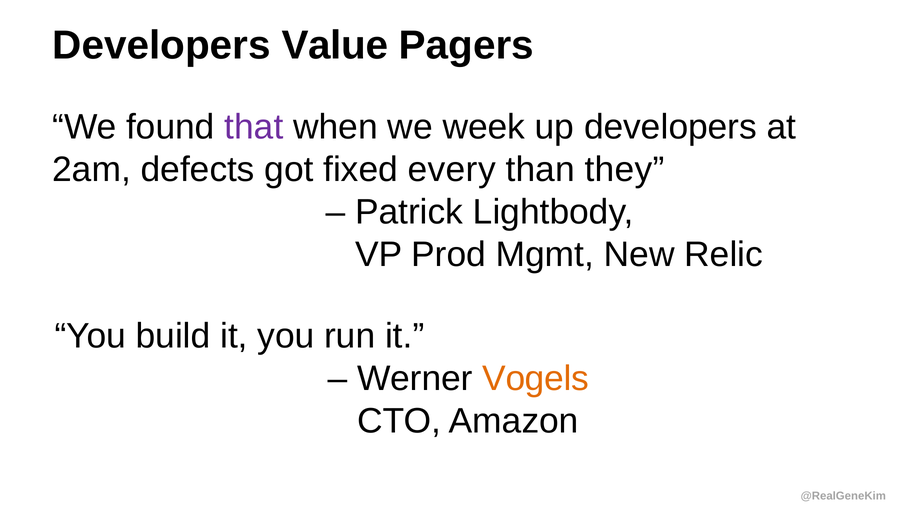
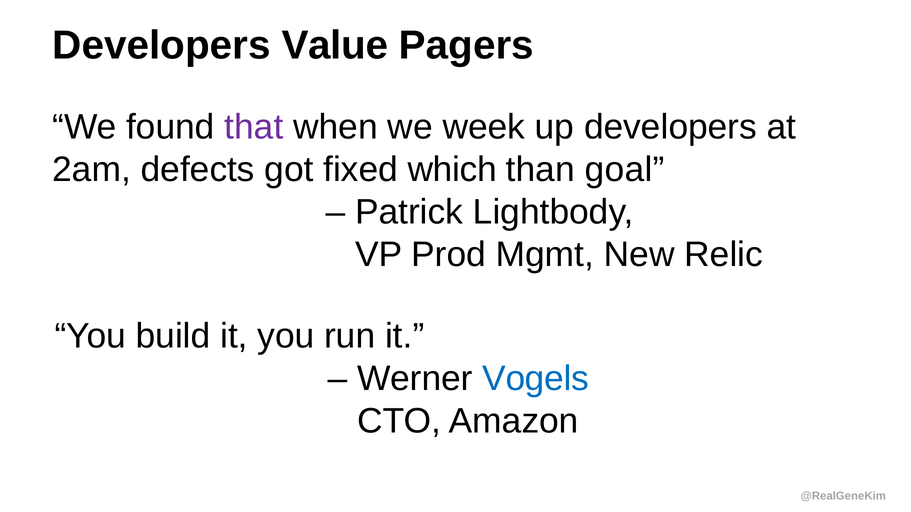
every: every -> which
they: they -> goal
Vogels colour: orange -> blue
